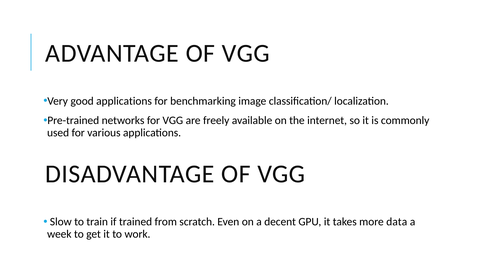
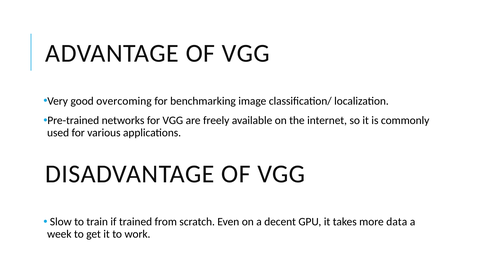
good applications: applications -> overcoming
